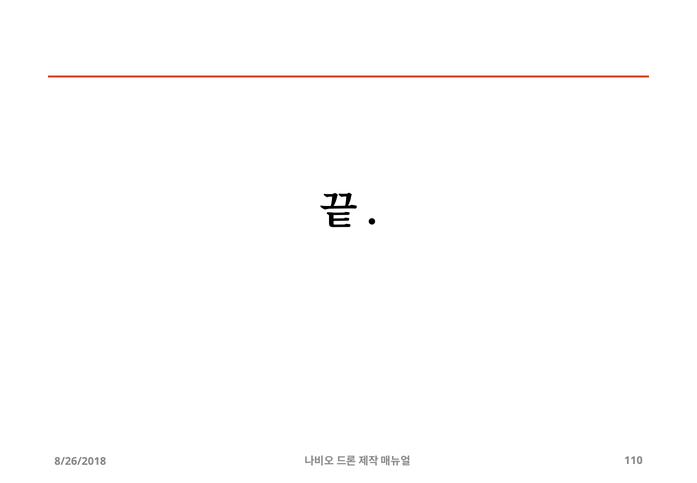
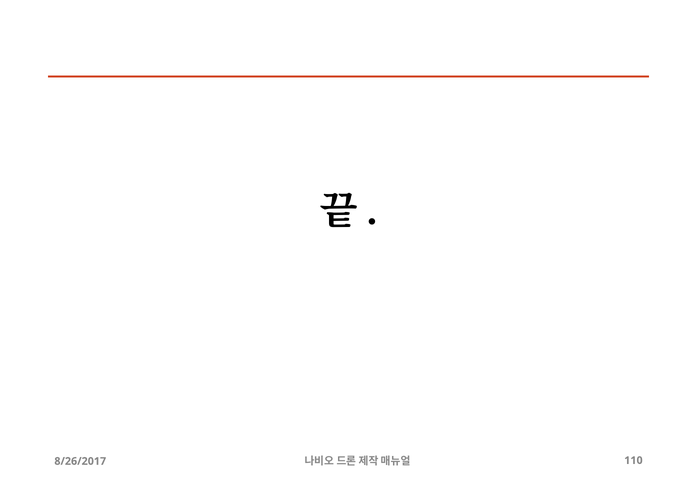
8/26/2018: 8/26/2018 -> 8/26/2017
